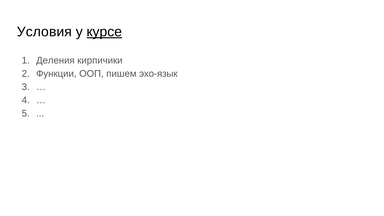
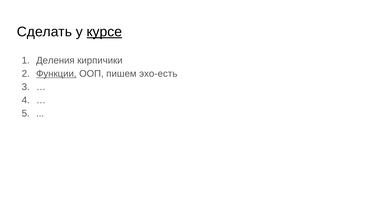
Условия: Условия -> Сделать
Функции underline: none -> present
эхо-язык: эхо-язык -> эхо-есть
